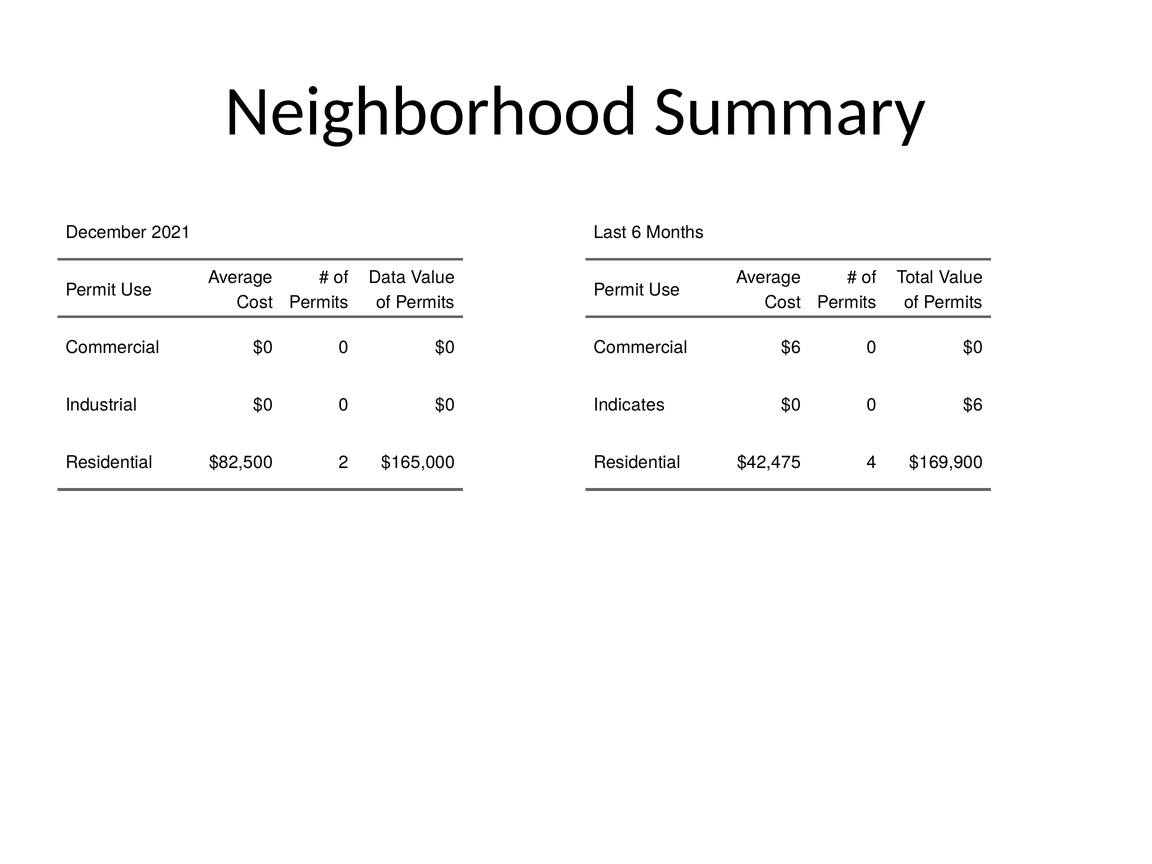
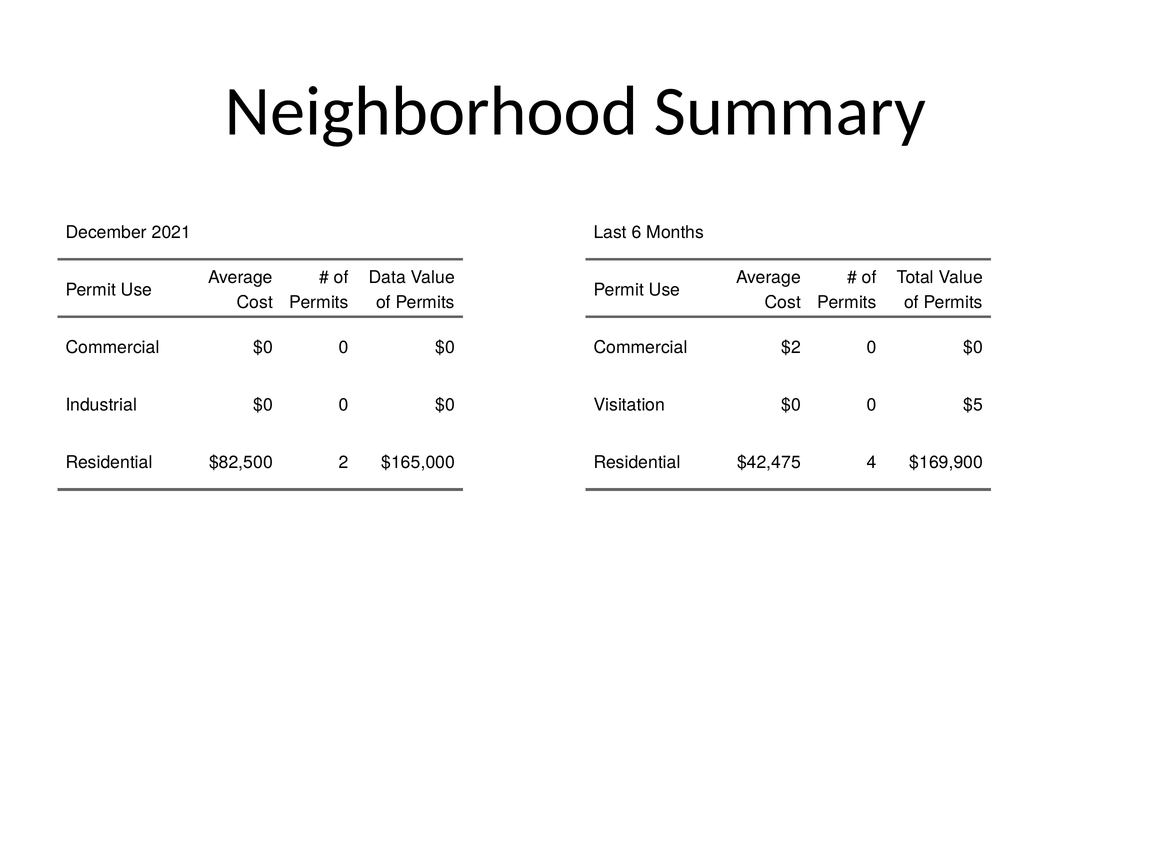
Commercial $6: $6 -> $2
Indicates: Indicates -> Visitation
0 $6: $6 -> $5
